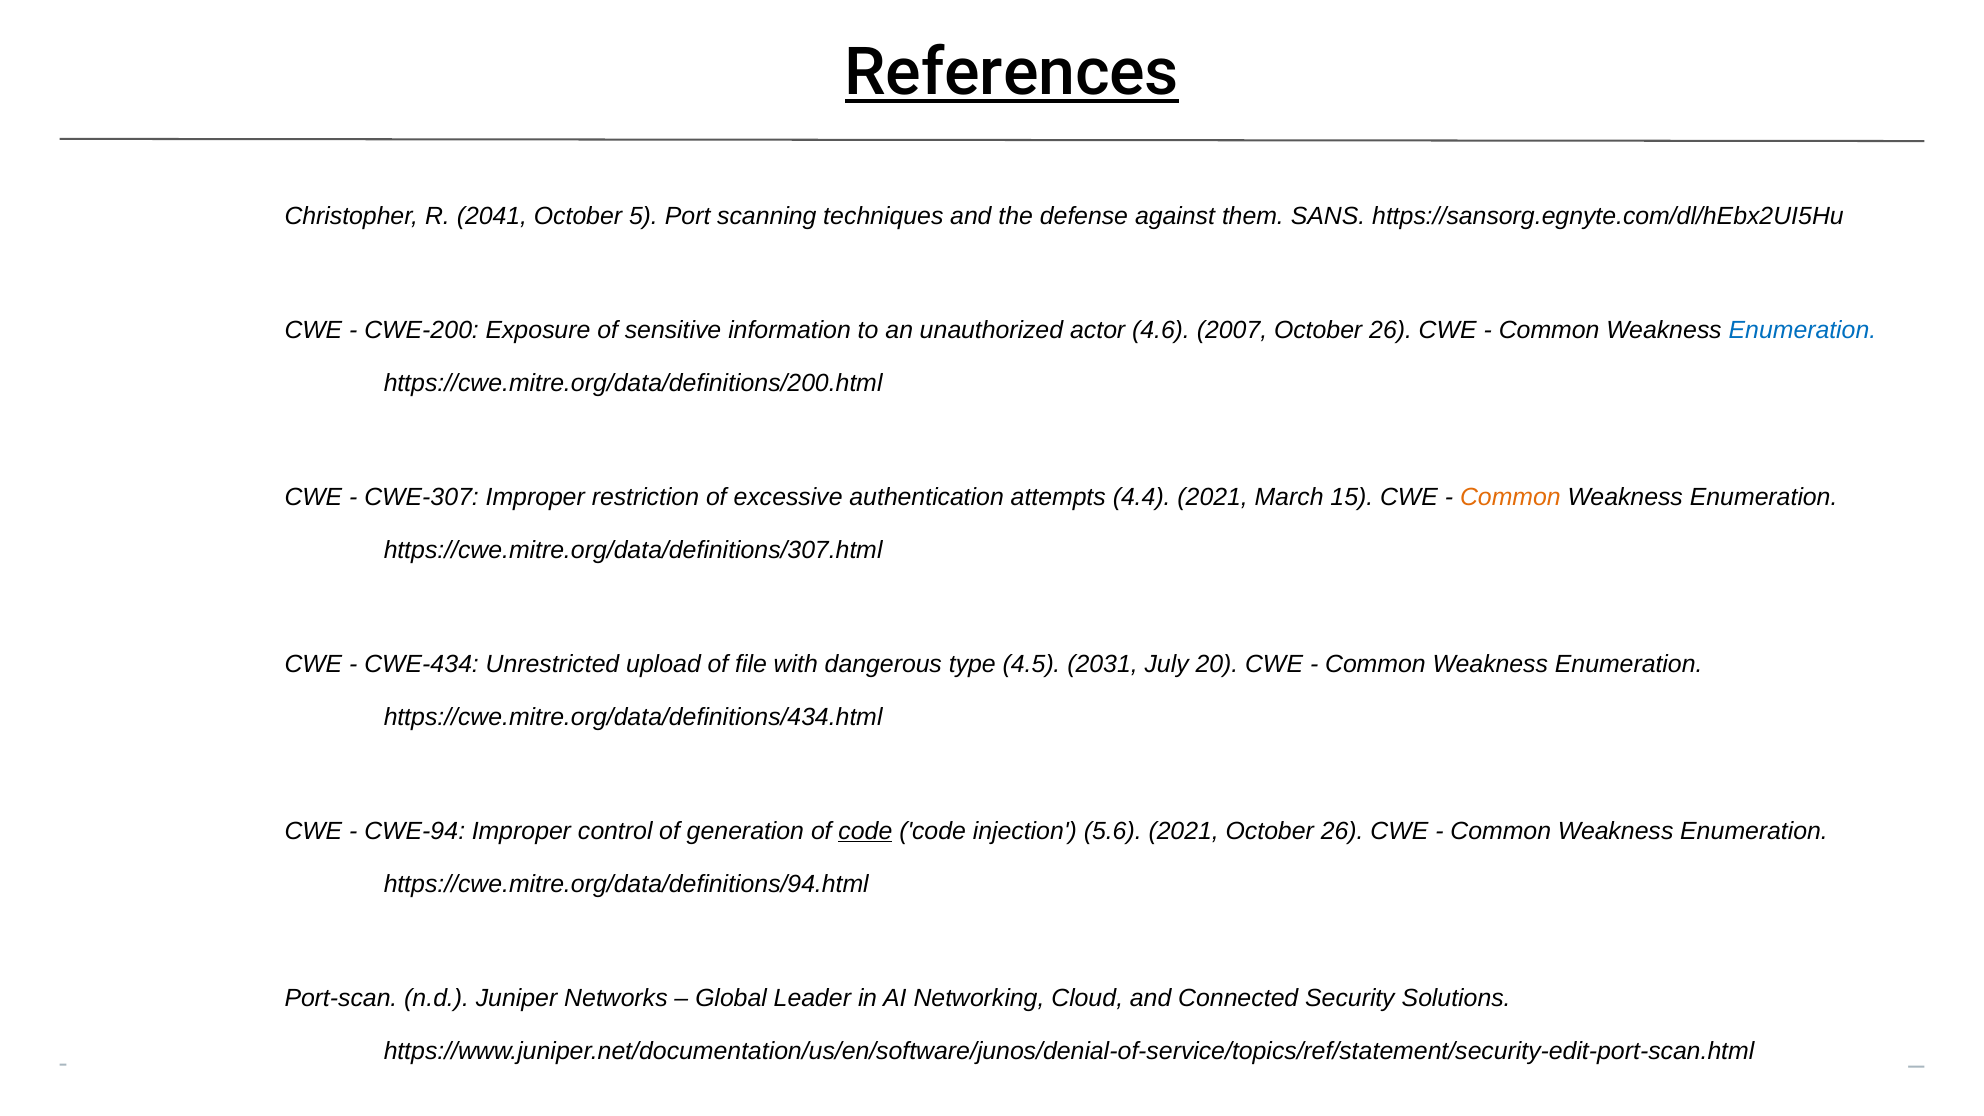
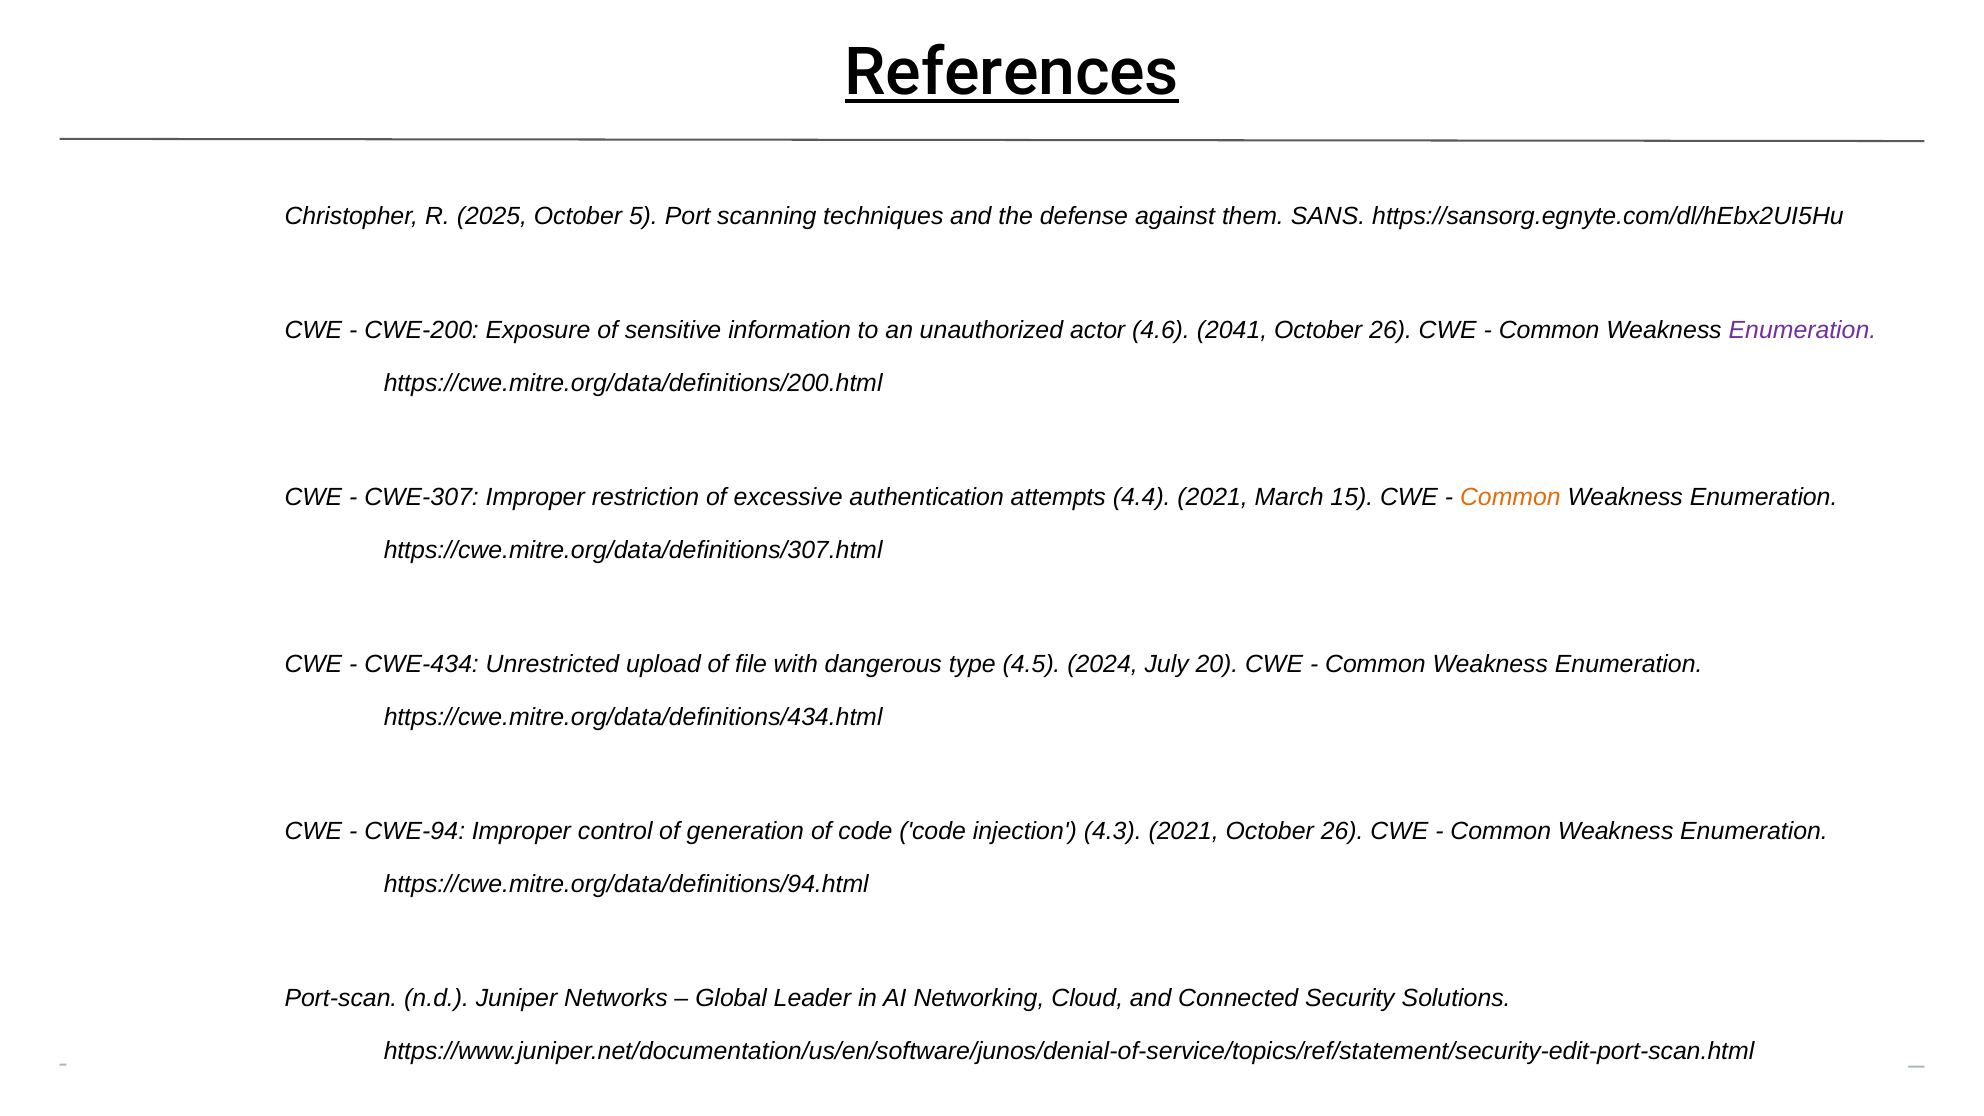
2041: 2041 -> 2025
2007: 2007 -> 2041
Enumeration at (1802, 330) colour: blue -> purple
2031: 2031 -> 2024
code at (865, 831) underline: present -> none
5.6: 5.6 -> 4.3
